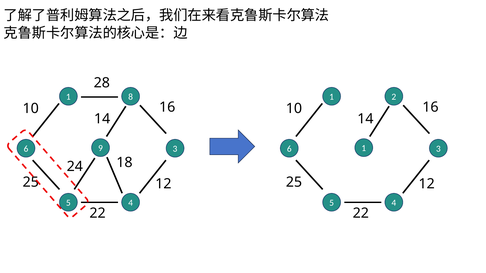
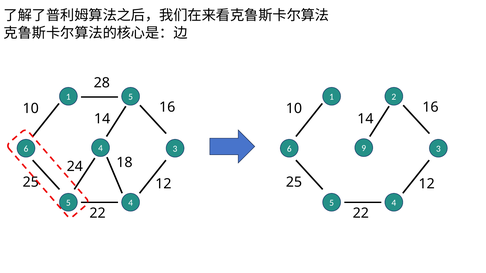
1 8: 8 -> 5
9 at (101, 148): 9 -> 4
6 1: 1 -> 9
